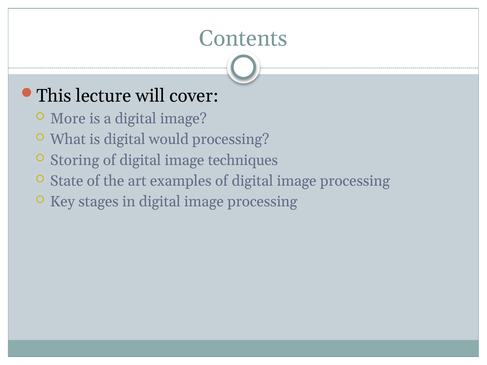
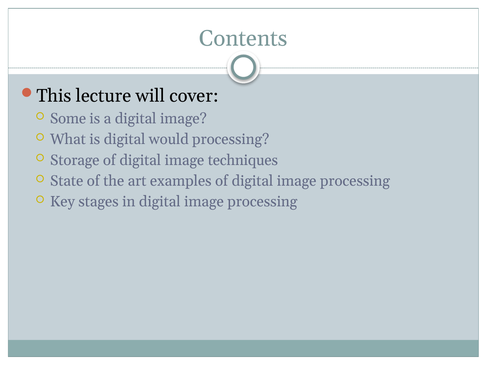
More: More -> Some
Storing: Storing -> Storage
